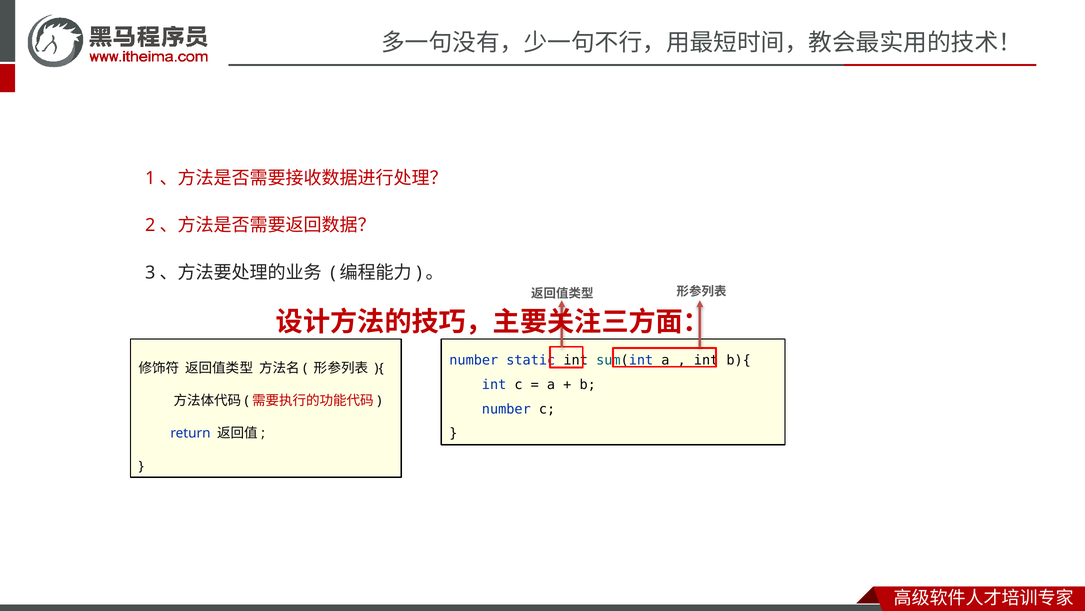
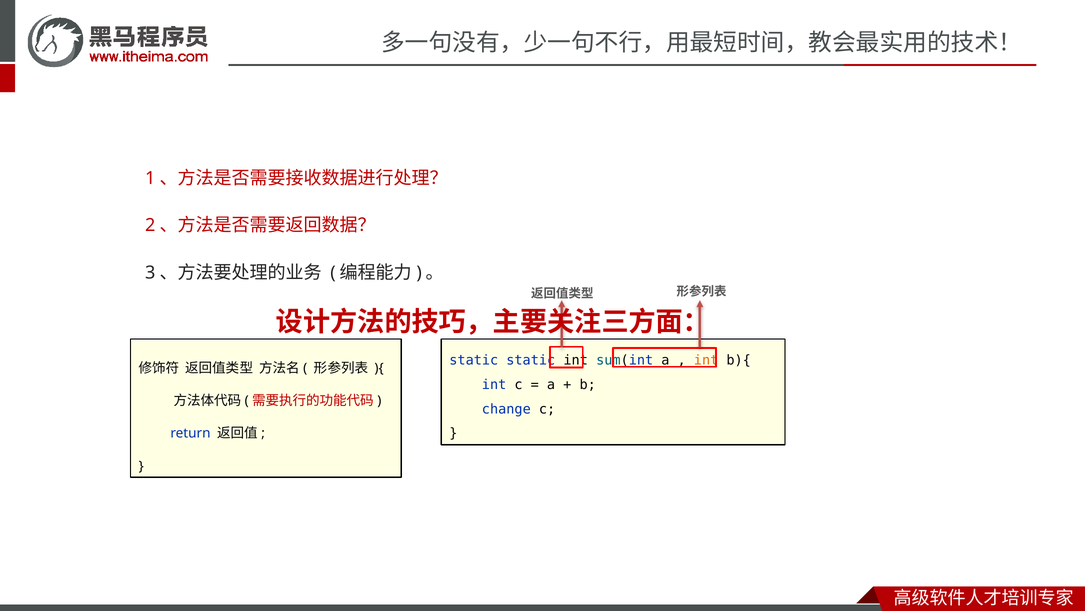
number at (474, 360): number -> static
int at (706, 360) colour: black -> orange
number at (506, 409): number -> change
